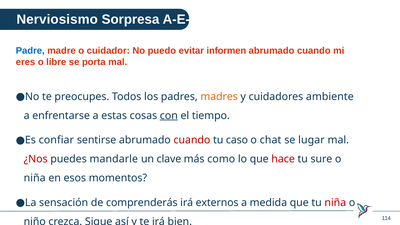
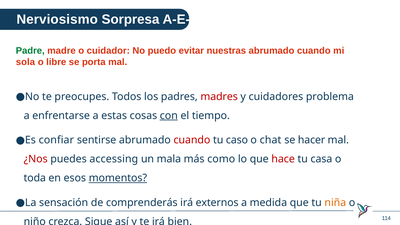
Padre colour: blue -> green
informen: informen -> nuestras
eres: eres -> sola
madres colour: orange -> red
ambiente: ambiente -> problema
lugar: lugar -> hacer
mandarle: mandarle -> accessing
clave: clave -> mala
sure: sure -> casa
niña at (35, 178): niña -> toda
momentos underline: none -> present
niña at (335, 203) colour: red -> orange
